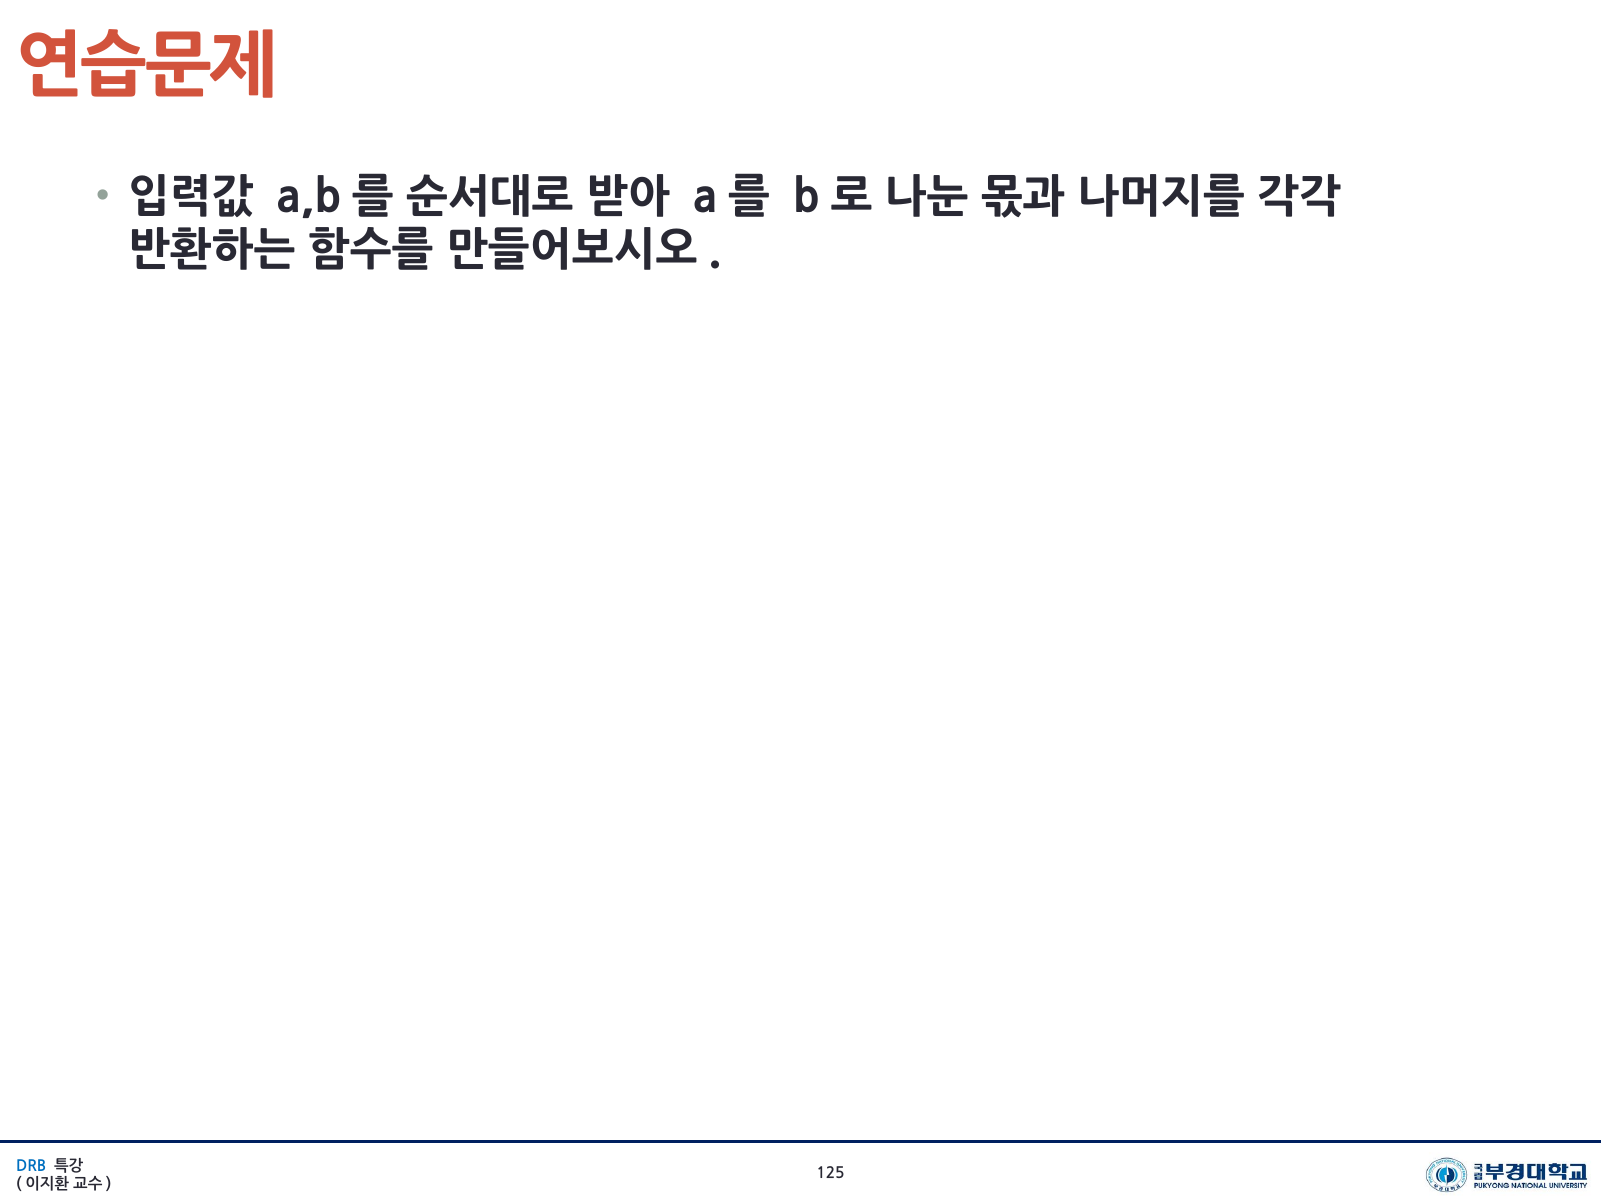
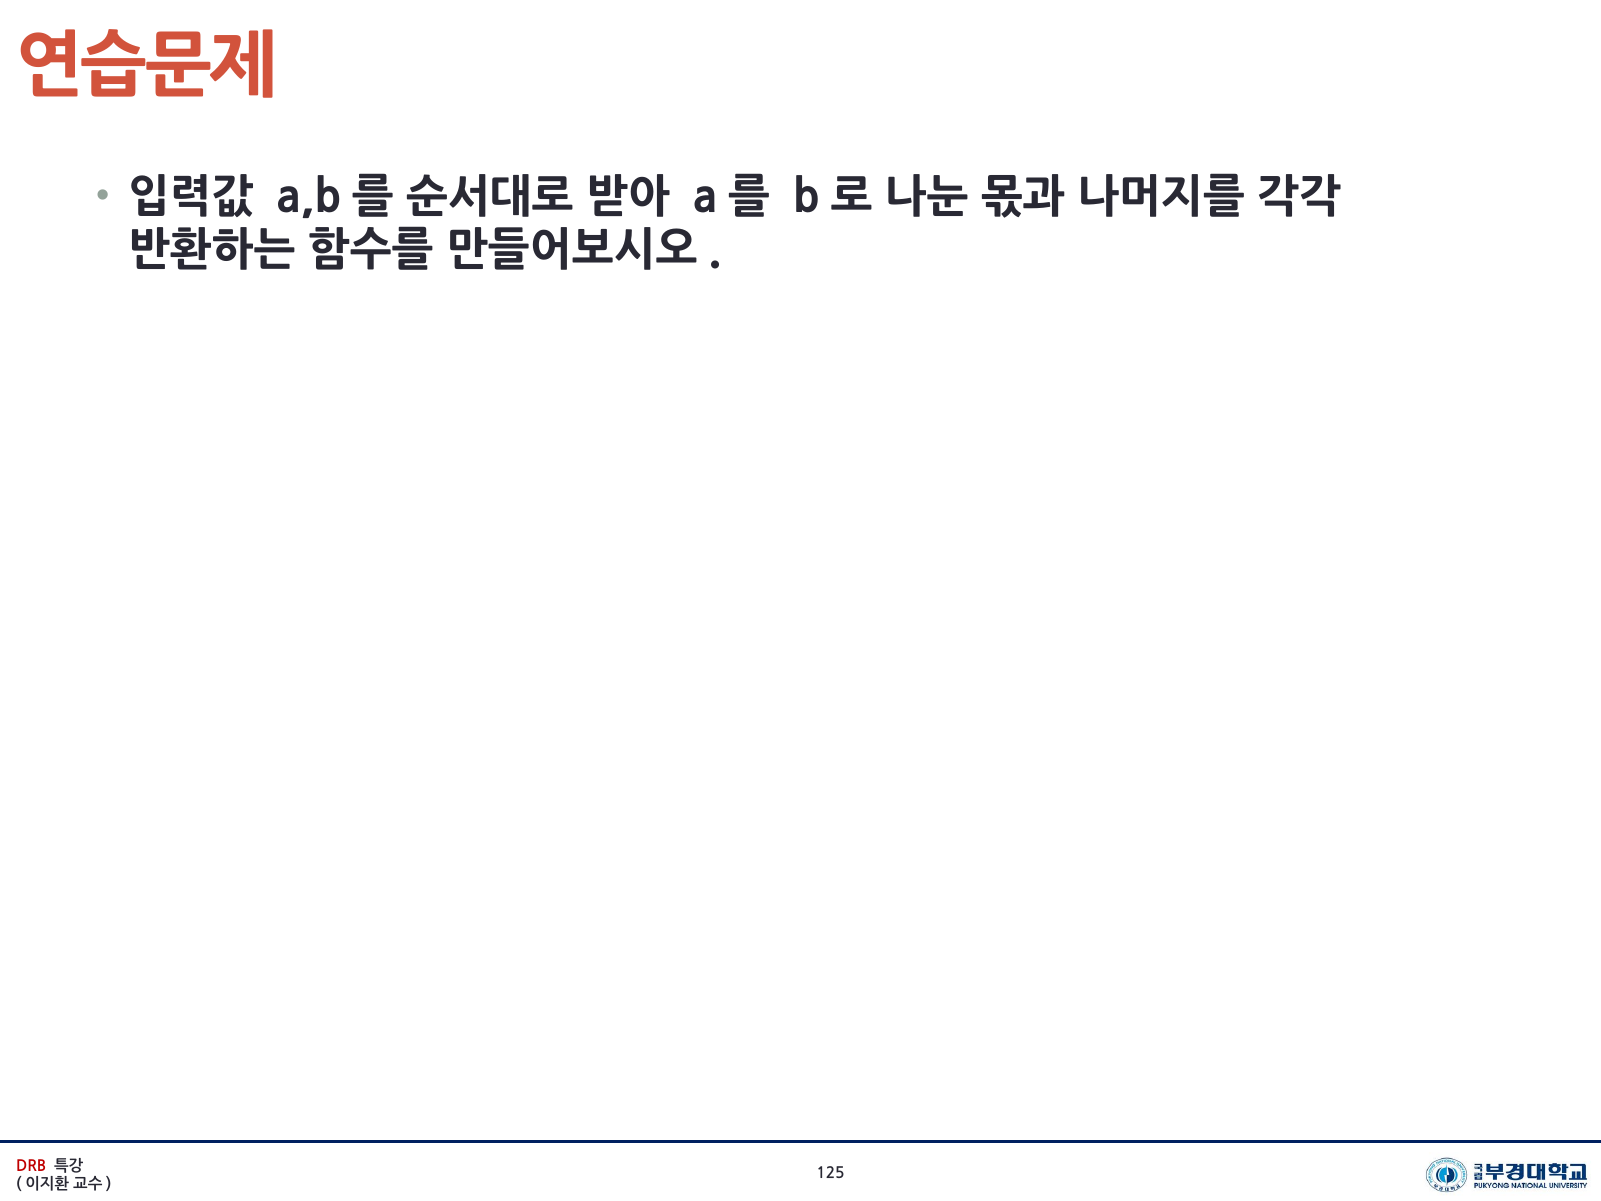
DRB colour: blue -> red
